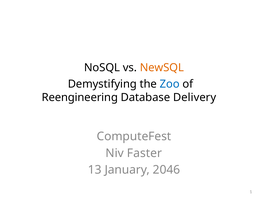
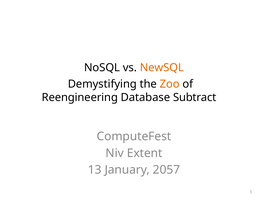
Zoo colour: blue -> orange
Delivery: Delivery -> Subtract
Faster: Faster -> Extent
2046: 2046 -> 2057
